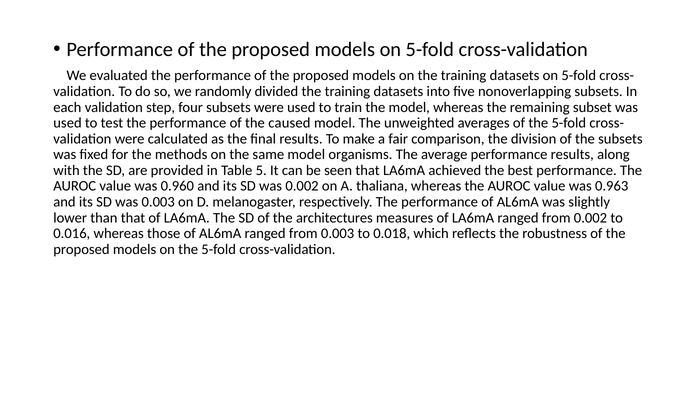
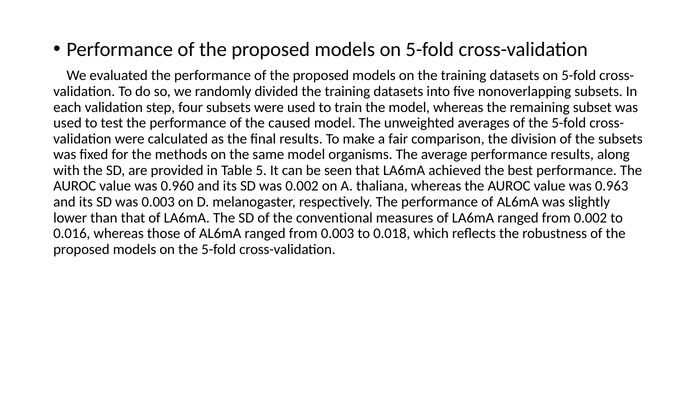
architectures: architectures -> conventional
